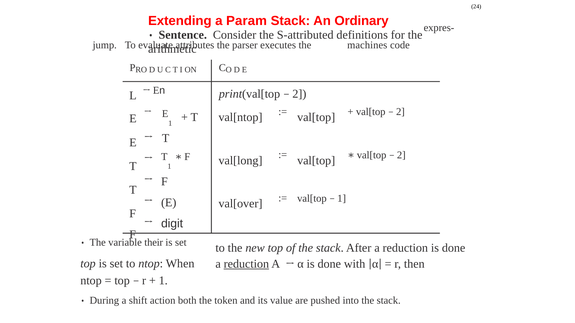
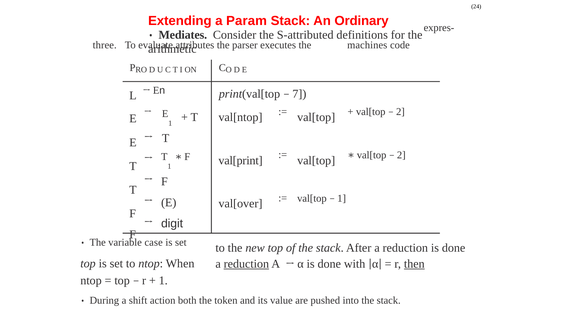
Sentence: Sentence -> Mediates
jump: jump -> three
2 at (299, 94): 2 -> 7
val[long: val[long -> val[print
their: their -> case
then underline: none -> present
